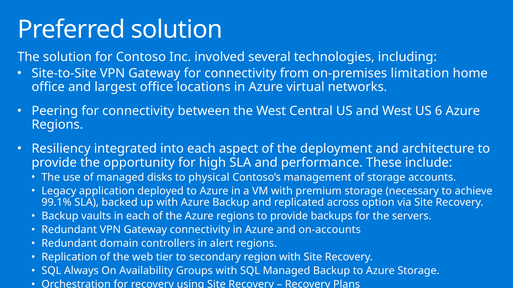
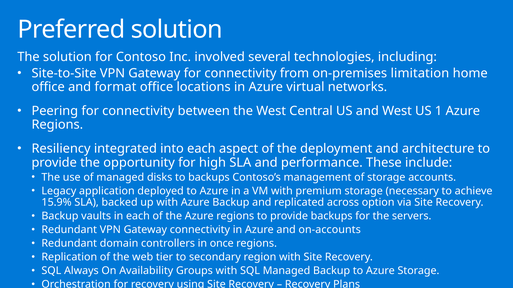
largest: largest -> format
6: 6 -> 1
to physical: physical -> backups
99.1%: 99.1% -> 15.9%
alert: alert -> once
